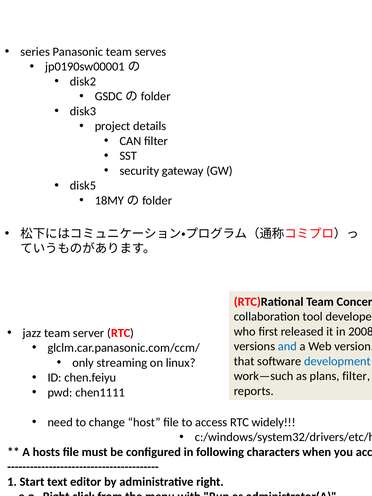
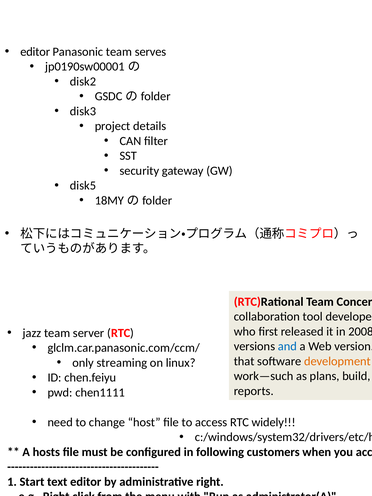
series at (35, 52): series -> editor
development at (337, 361) colour: blue -> orange
plans filter: filter -> build
characters: characters -> customers
